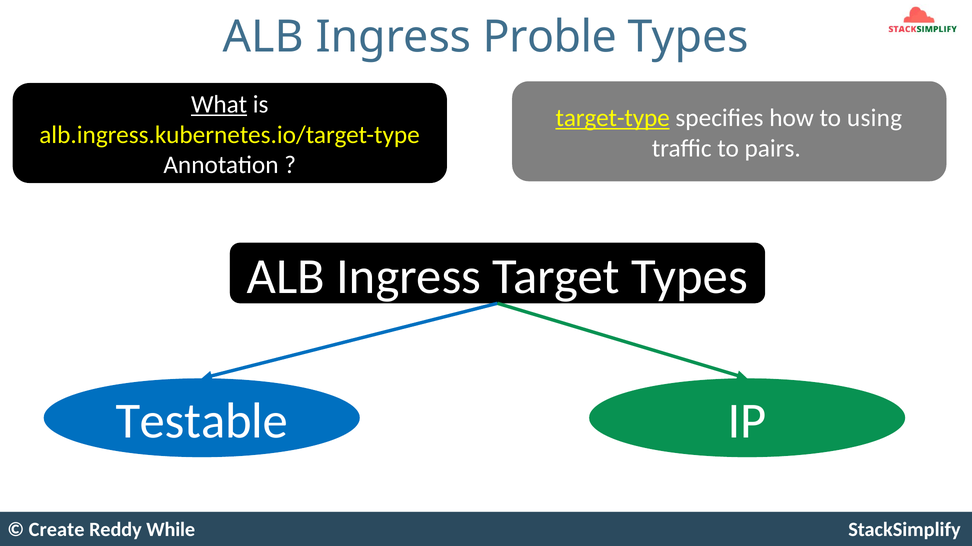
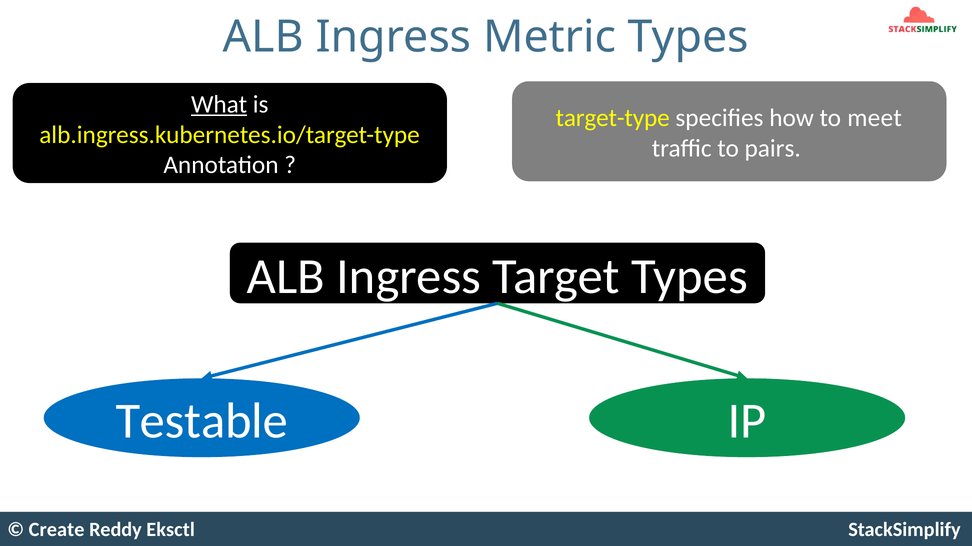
Proble: Proble -> Metric
target-type underline: present -> none
using: using -> meet
While: While -> Eksctl
